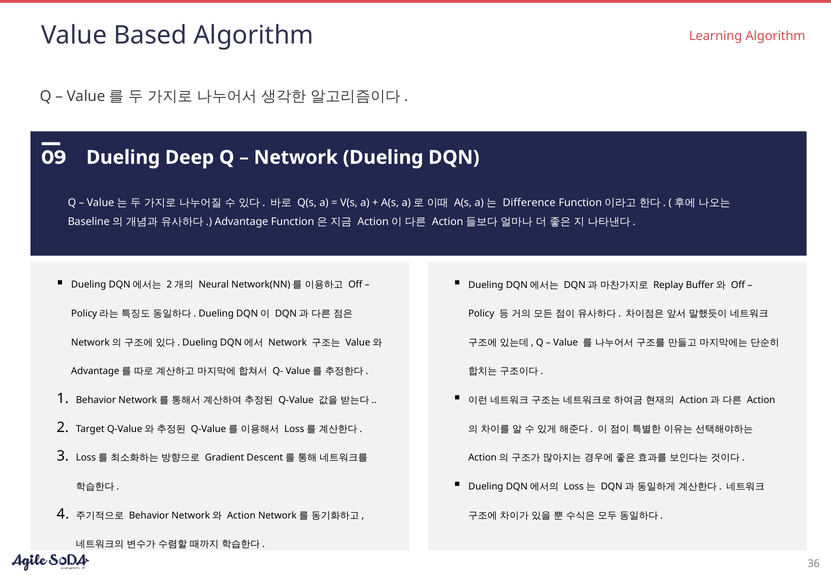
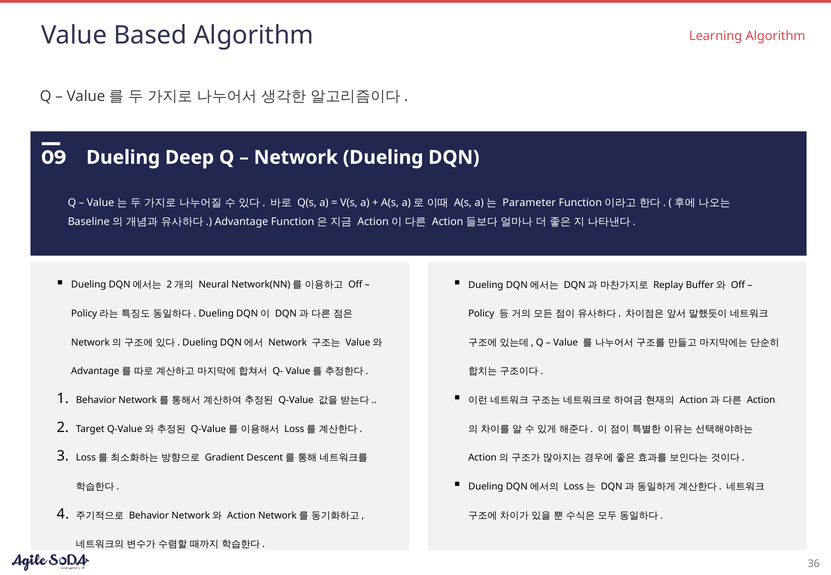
Difference: Difference -> Parameter
